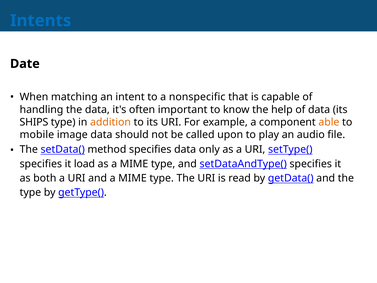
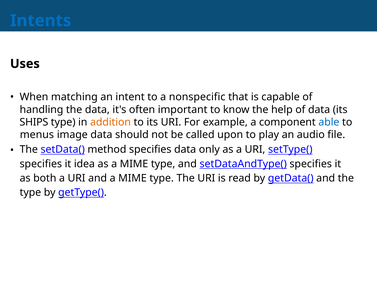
Date: Date -> Uses
able colour: orange -> blue
mobile: mobile -> menus
load: load -> idea
